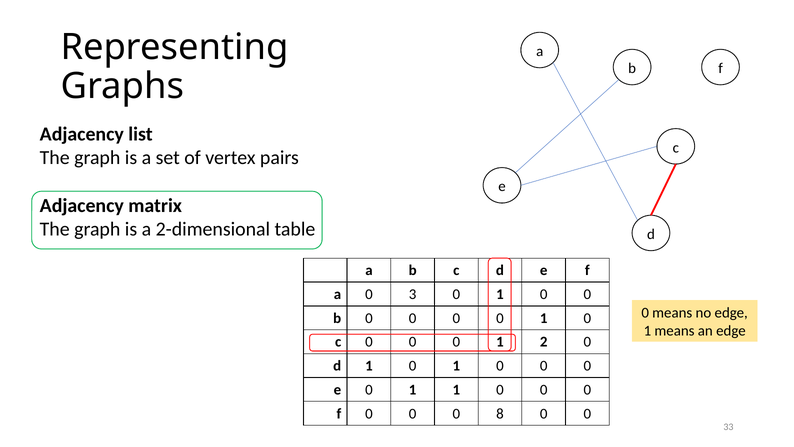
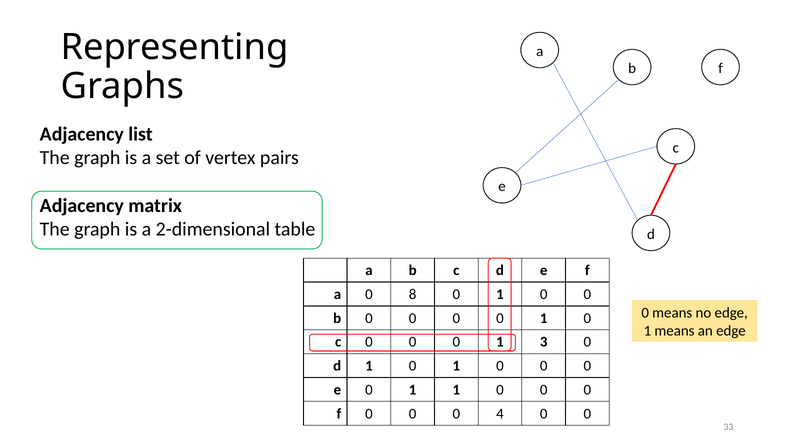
3: 3 -> 8
2: 2 -> 3
8: 8 -> 4
